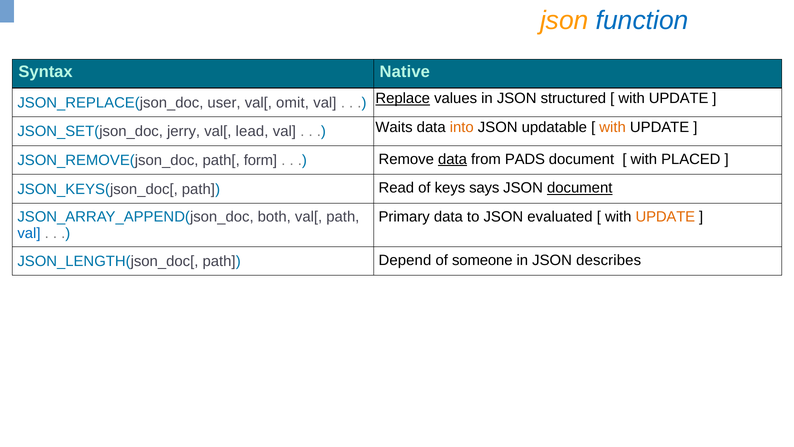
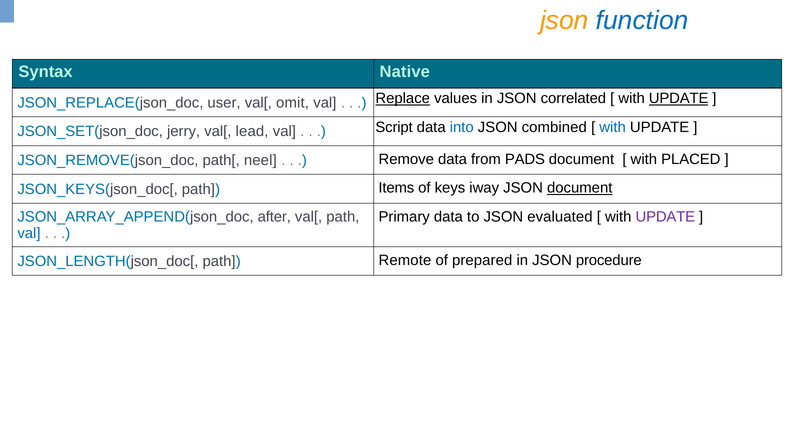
structured: structured -> correlated
UPDATE at (679, 98) underline: none -> present
Waits: Waits -> Script
into colour: orange -> blue
updatable: updatable -> combined
with at (613, 127) colour: orange -> blue
form: form -> neel
data at (453, 159) underline: present -> none
Read: Read -> Items
says: says -> iway
both: both -> after
UPDATE at (665, 217) colour: orange -> purple
Depend: Depend -> Remote
someone: someone -> prepared
describes: describes -> procedure
